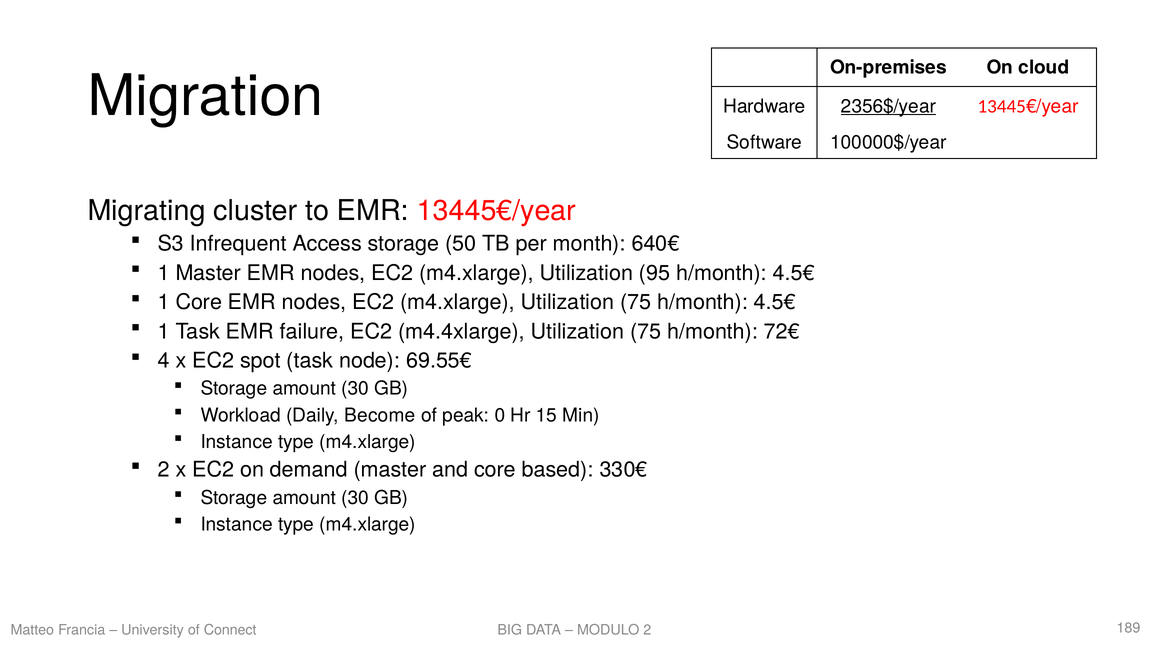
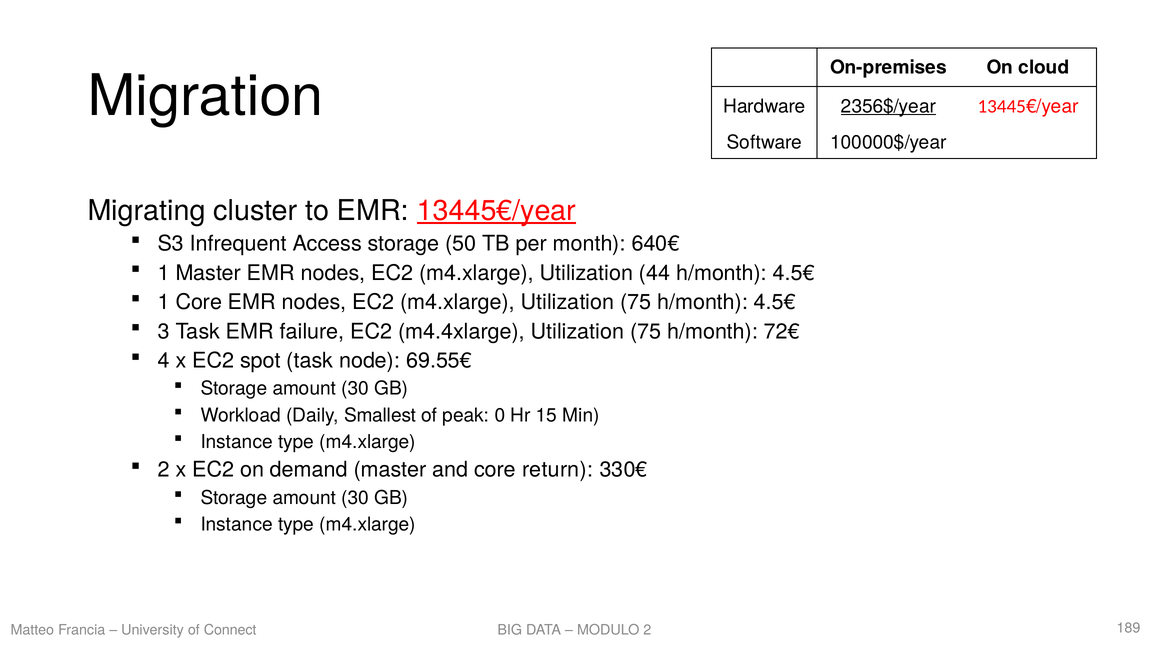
13445€/year at (496, 211) underline: none -> present
95: 95 -> 44
1 at (164, 332): 1 -> 3
Become: Become -> Smallest
based: based -> return
